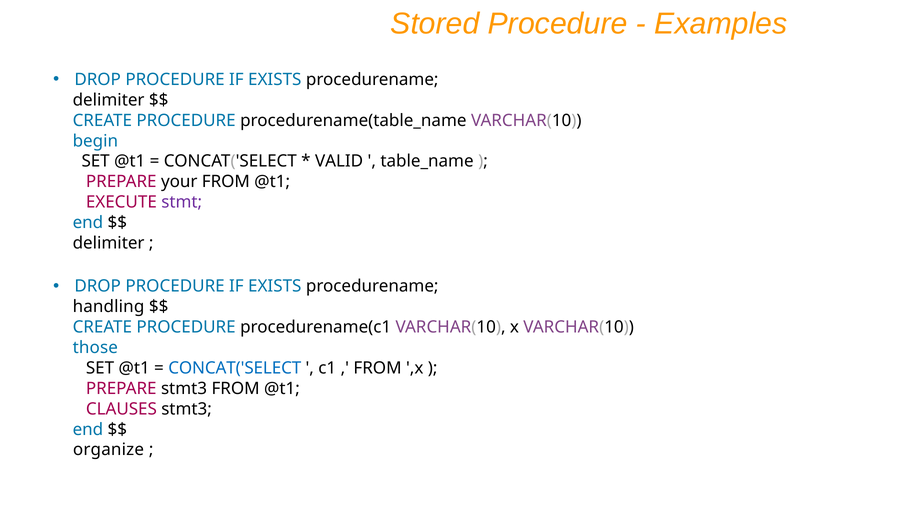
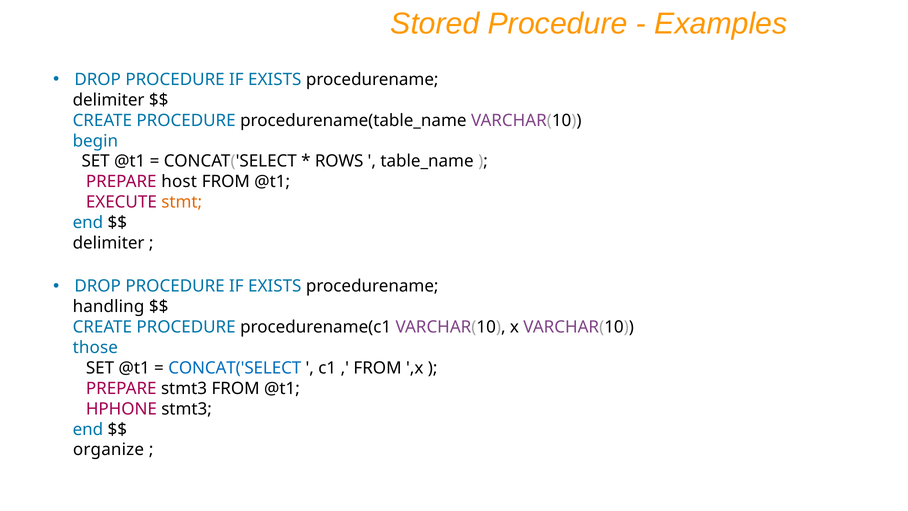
VALID: VALID -> ROWS
your: your -> host
stmt colour: purple -> orange
CLAUSES: CLAUSES -> HPHONE
